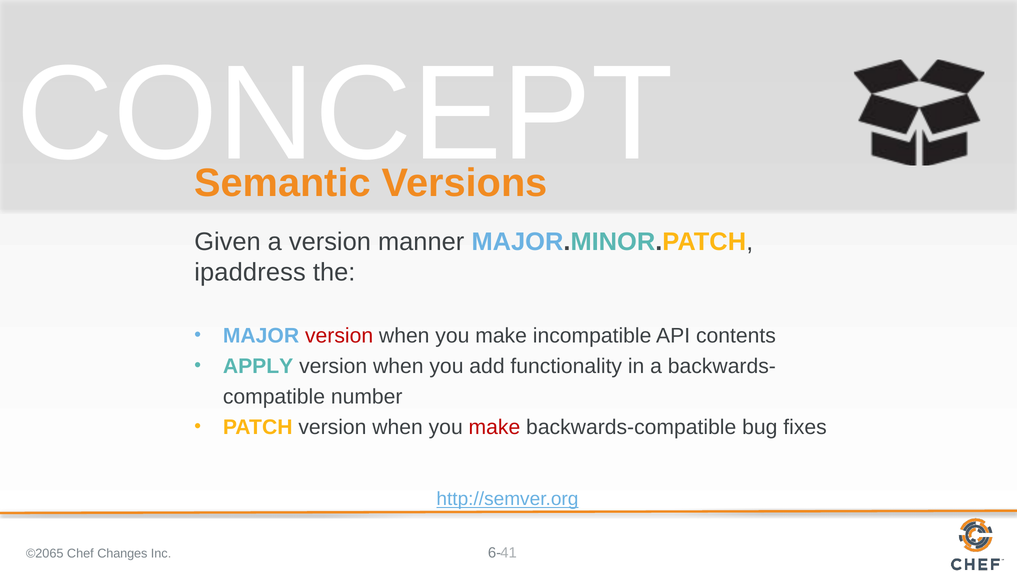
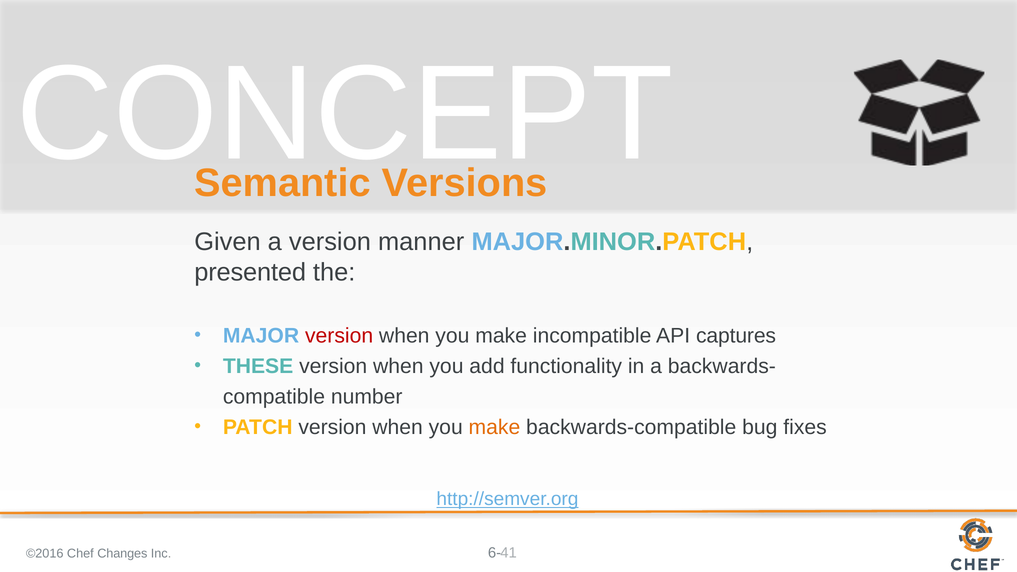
ipaddress: ipaddress -> presented
contents: contents -> captures
APPLY: APPLY -> THESE
make at (494, 427) colour: red -> orange
©2065: ©2065 -> ©2016
